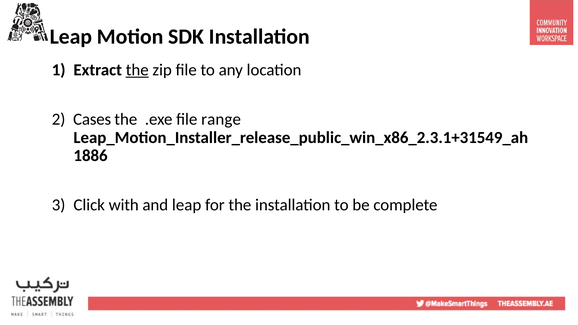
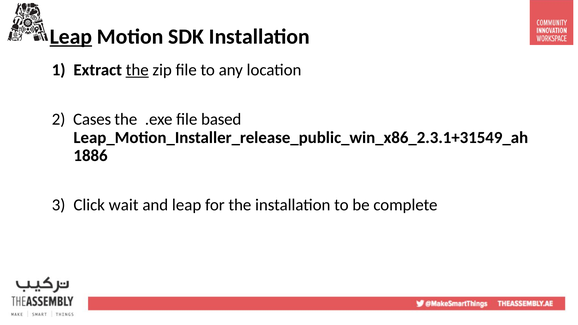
Leap at (71, 37) underline: none -> present
range: range -> based
with: with -> wait
